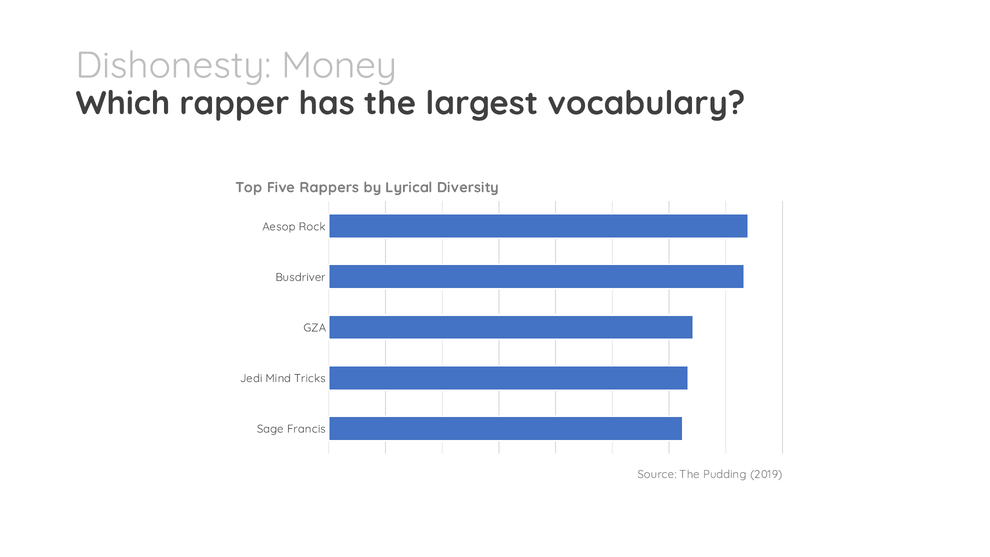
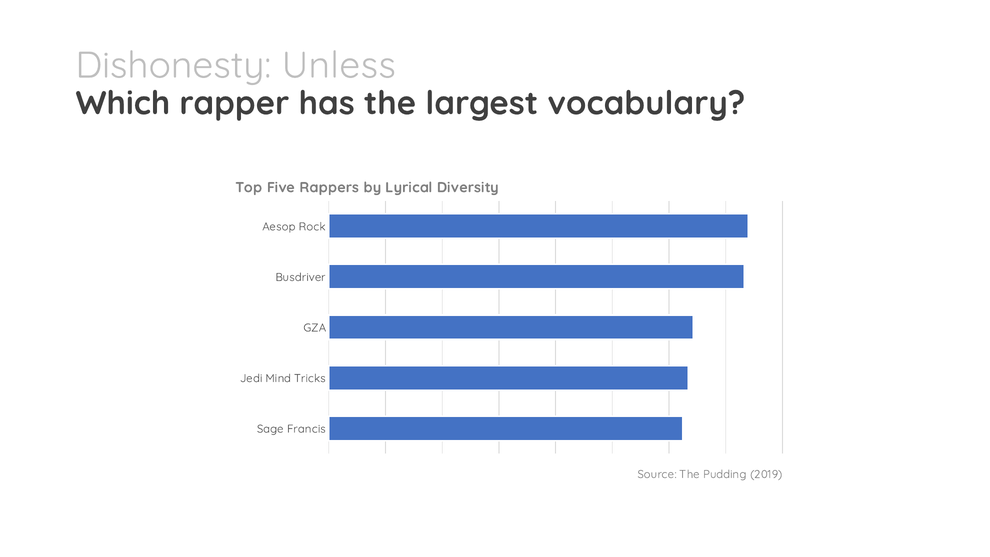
Money: Money -> Unless
